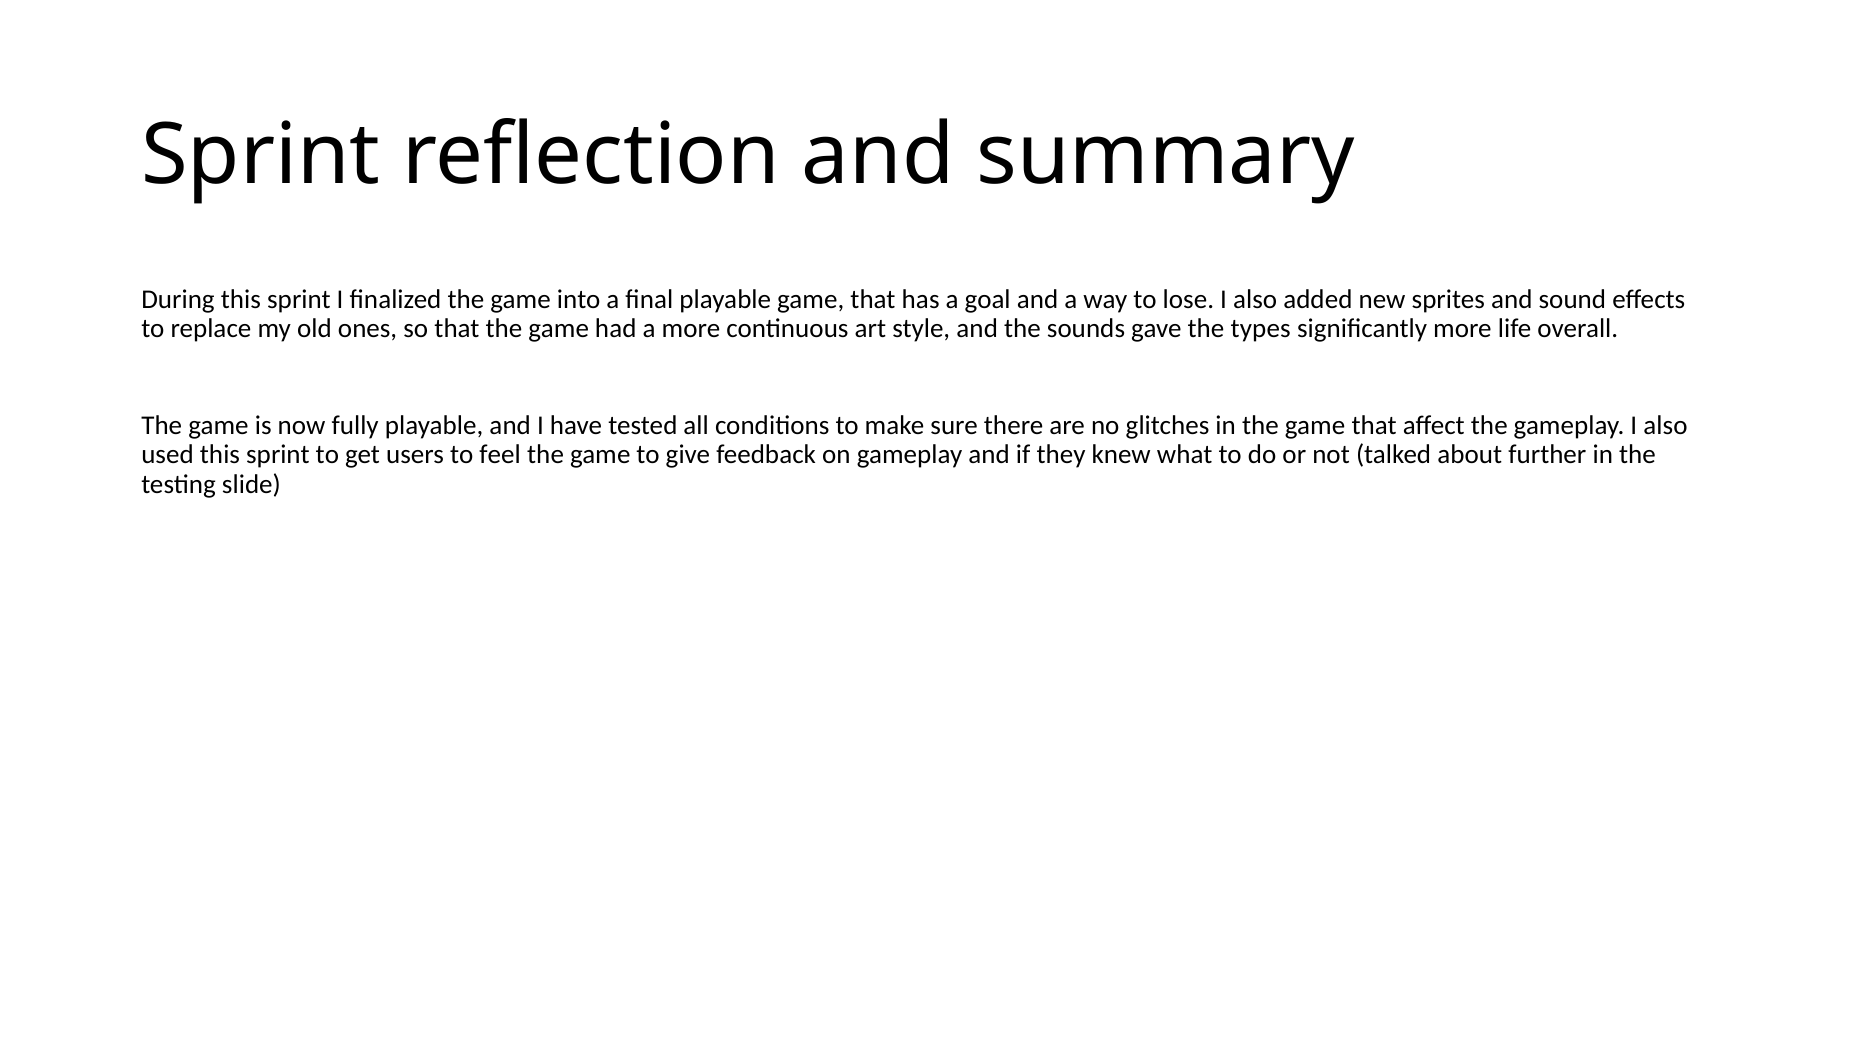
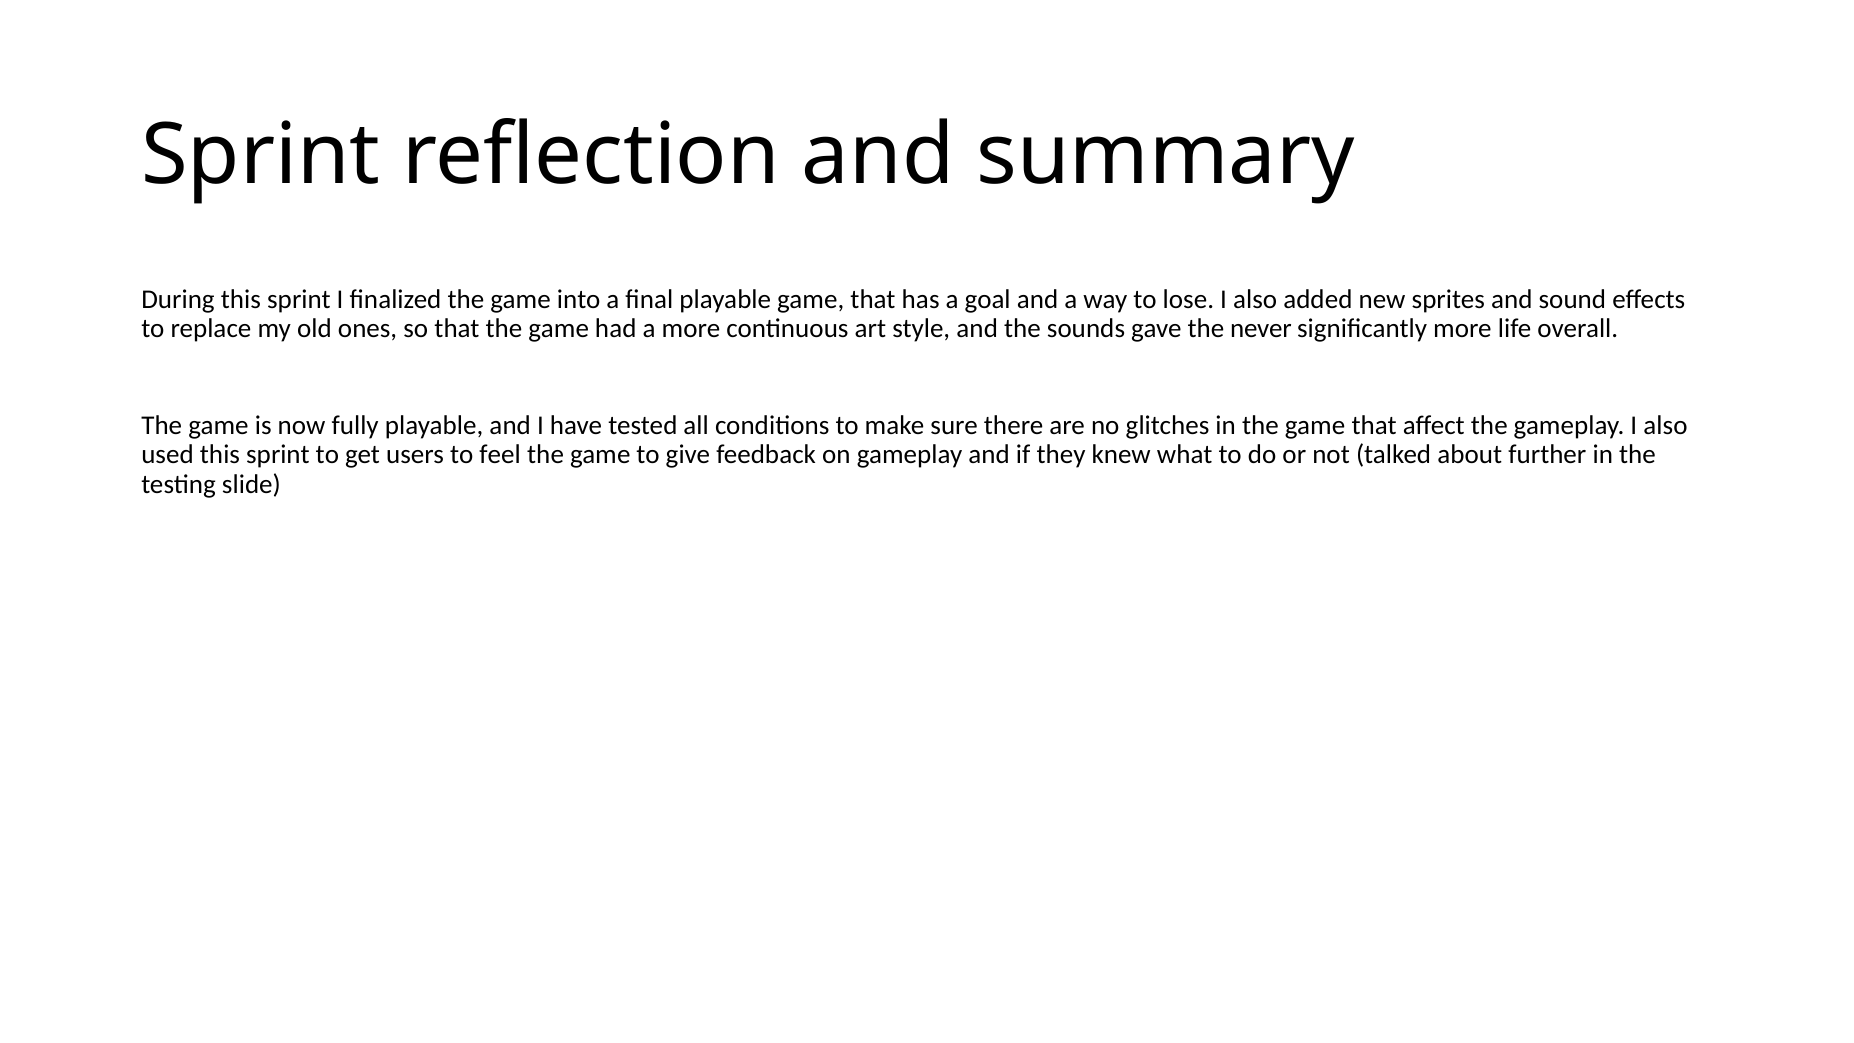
types: types -> never
